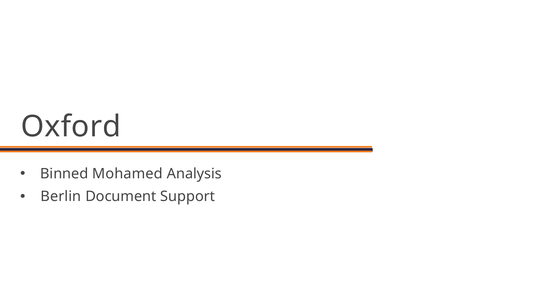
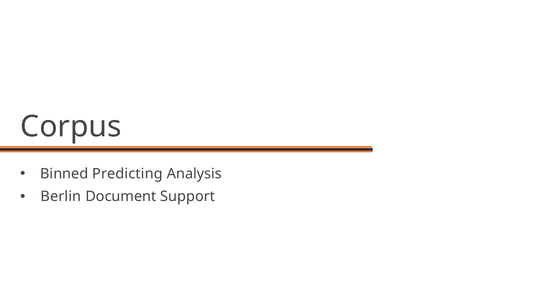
Oxford: Oxford -> Corpus
Mohamed: Mohamed -> Predicting
